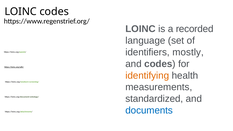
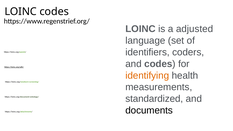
recorded: recorded -> adjusted
mostly: mostly -> coders
documents colour: blue -> black
